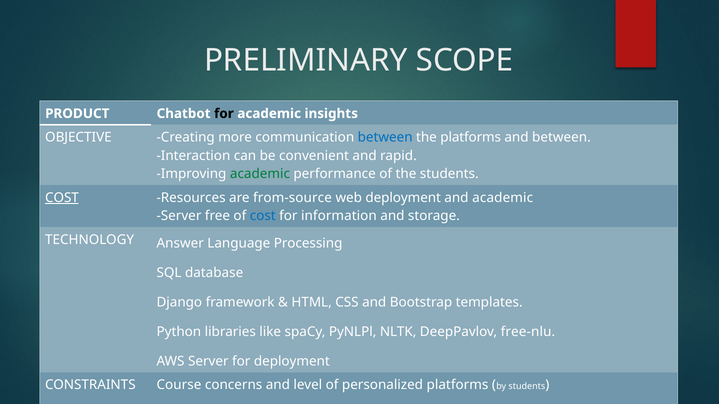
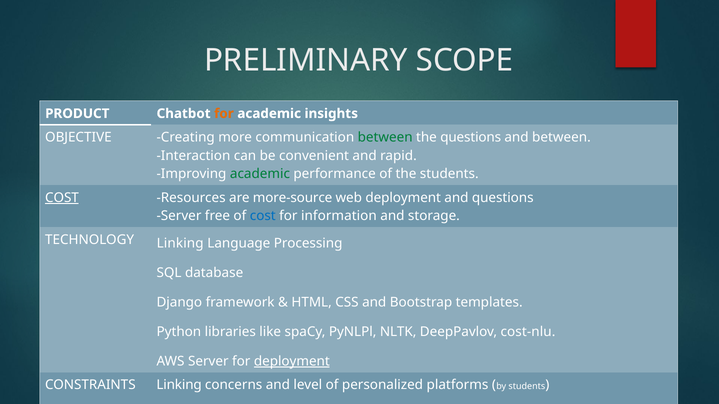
for at (224, 114) colour: black -> orange
between at (385, 137) colour: blue -> green
the platforms: platforms -> questions
from-source: from-source -> more-source
and academic: academic -> questions
TECHNOLOGY Answer: Answer -> Linking
free-nlu: free-nlu -> cost-nlu
deployment at (292, 362) underline: none -> present
CONSTRAINTS Course: Course -> Linking
